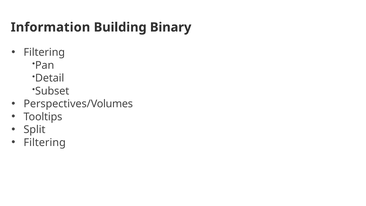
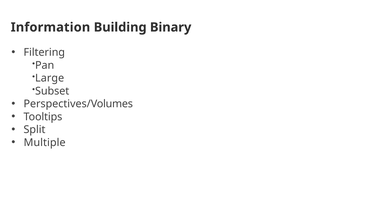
Detail: Detail -> Large
Filtering at (45, 142): Filtering -> Multiple
